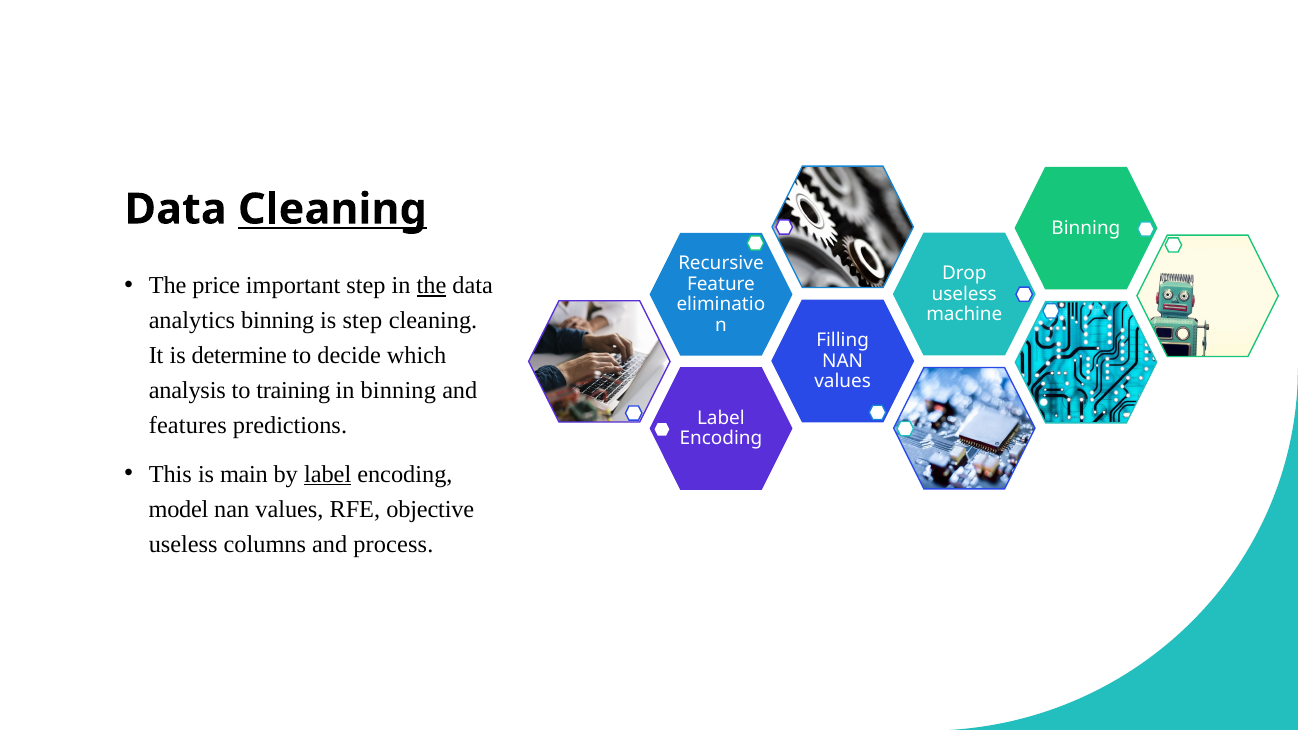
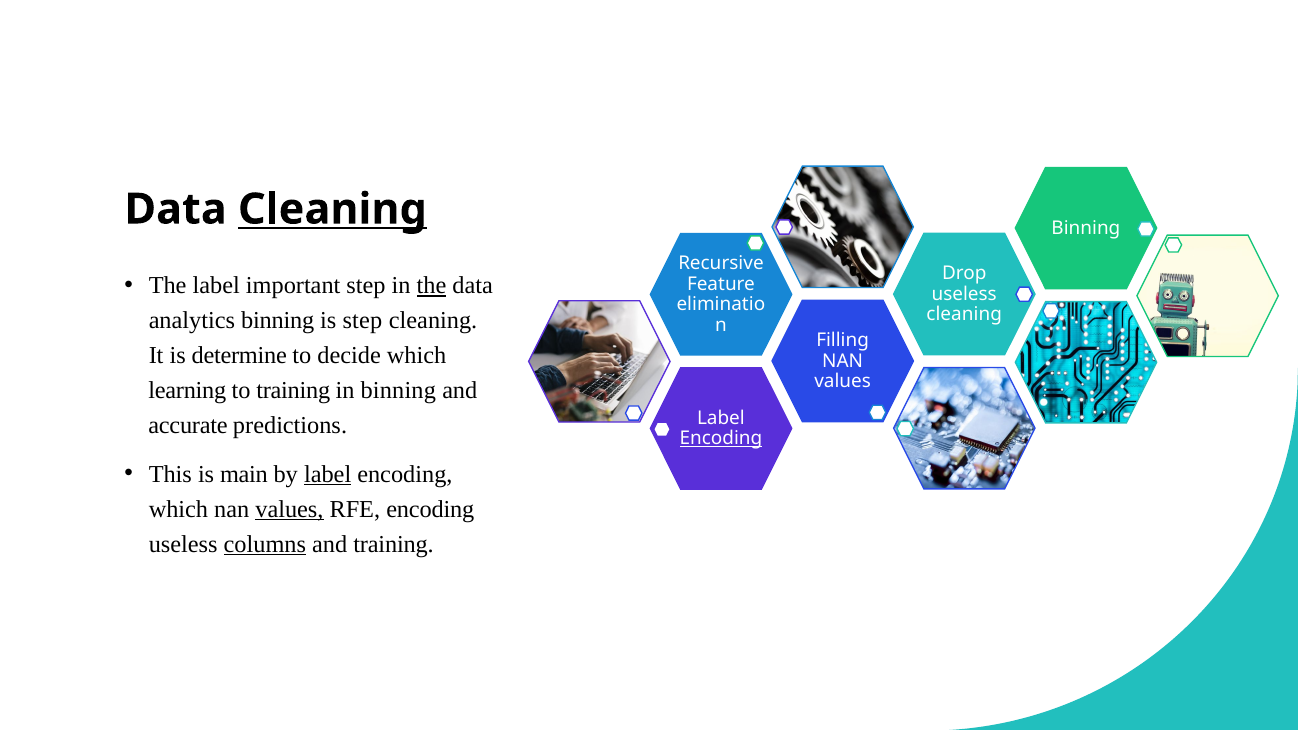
The price: price -> label
machine at (964, 314): machine -> cleaning
analysis: analysis -> learning
features: features -> accurate
Encoding at (721, 439) underline: none -> present
model at (179, 509): model -> which
values at (289, 509) underline: none -> present
RFE objective: objective -> encoding
columns underline: none -> present
and process: process -> training
